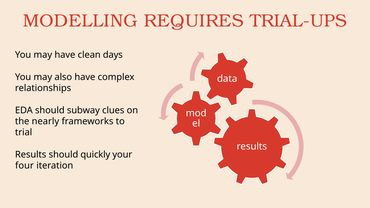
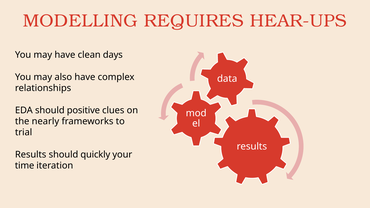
TRIAL-UPS: TRIAL-UPS -> HEAR-UPS
subway: subway -> positive
four: four -> time
